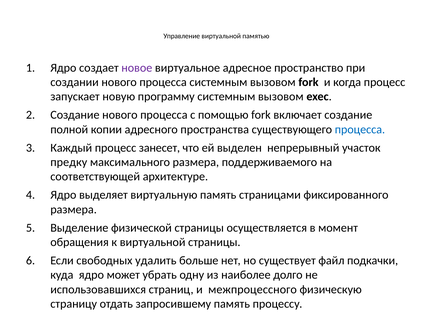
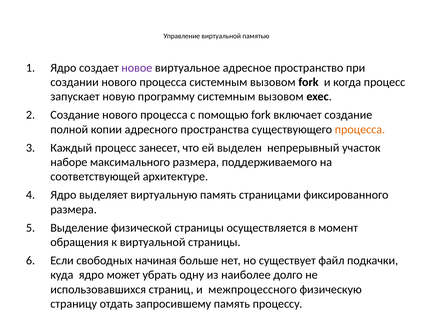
процесса at (360, 129) colour: blue -> orange
предку: предку -> наборе
удалить: удалить -> начиная
